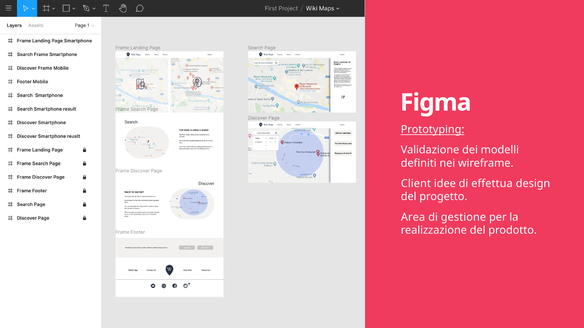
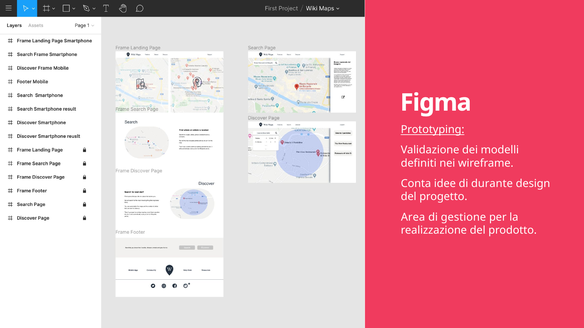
Client: Client -> Conta
effettua: effettua -> durante
